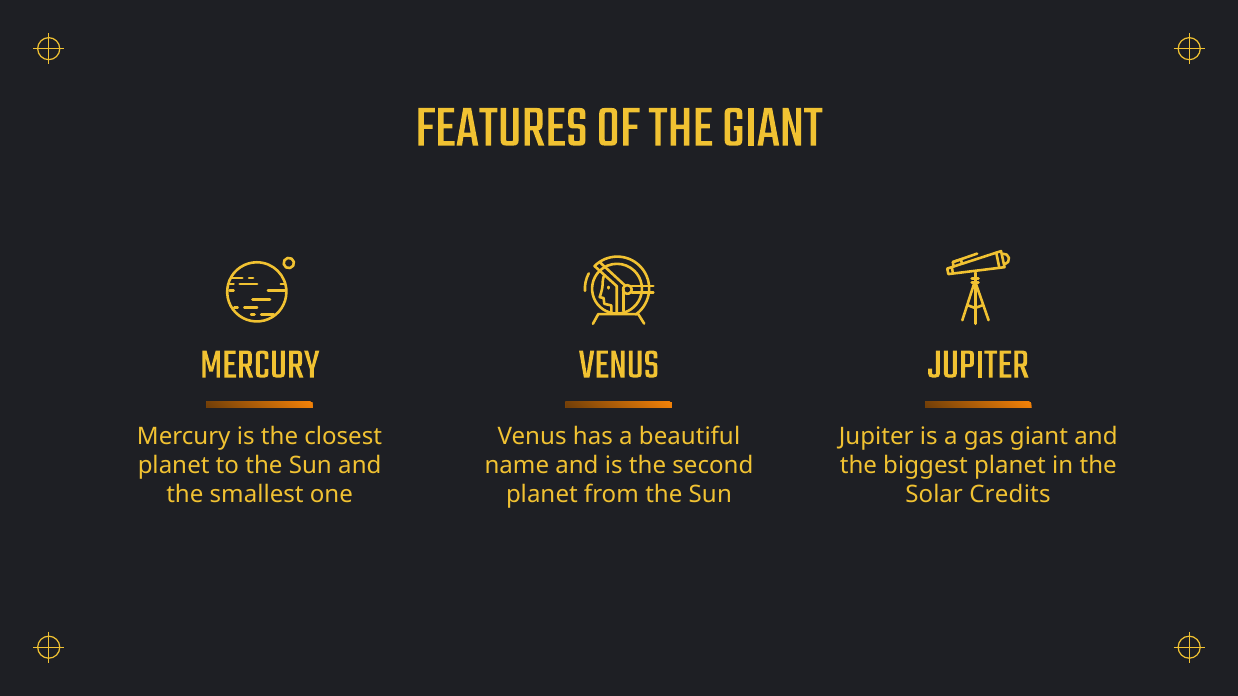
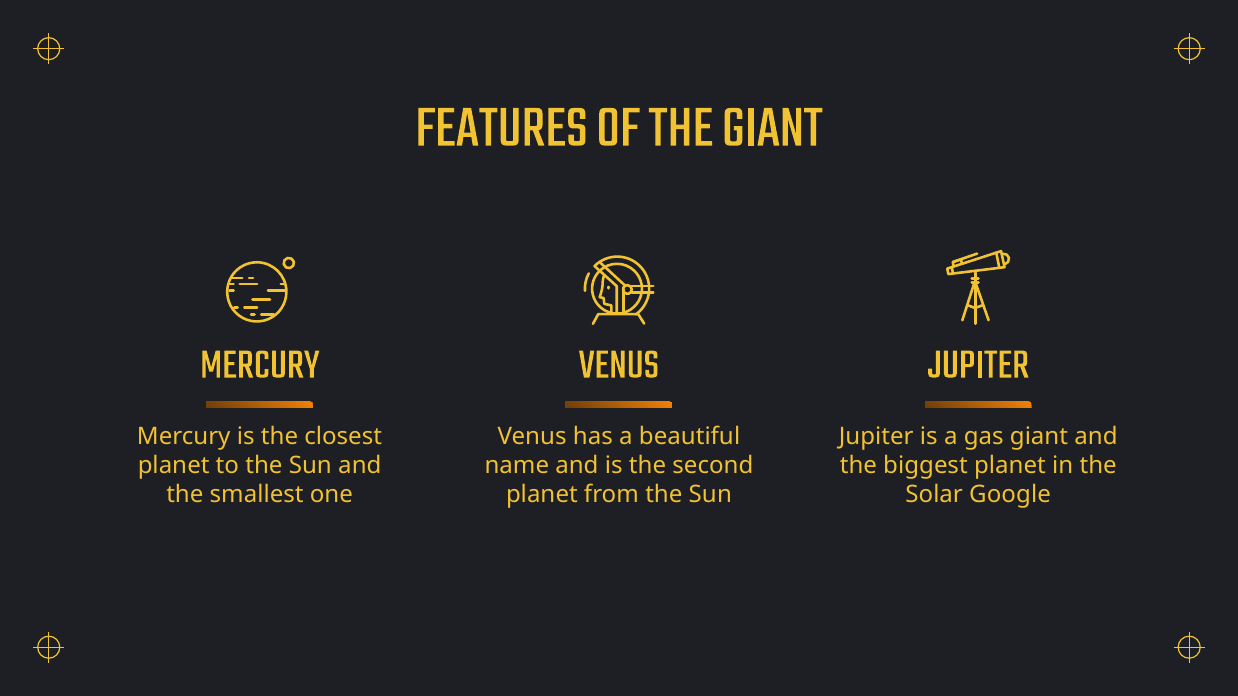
Credits: Credits -> Google
